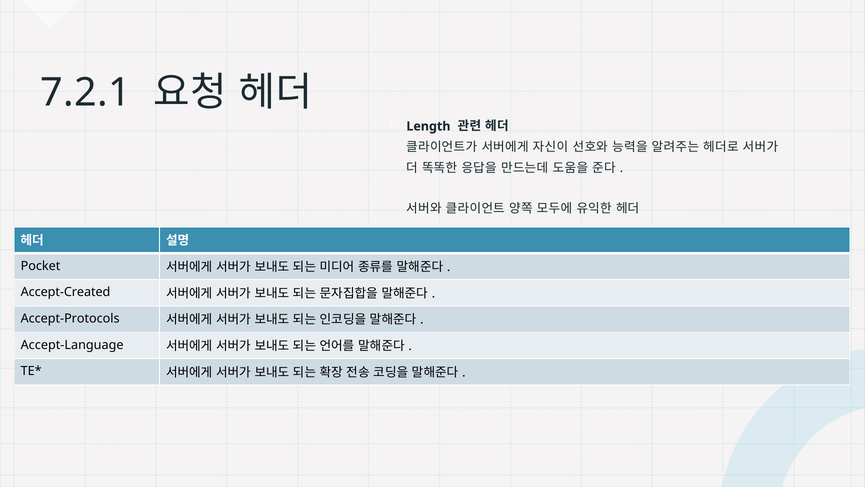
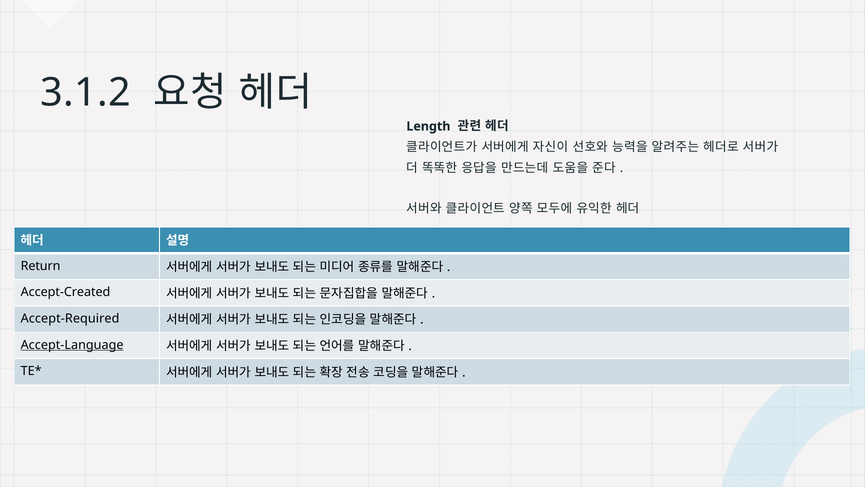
7.2.1: 7.2.1 -> 3.1.2
Pocket: Pocket -> Return
Accept-Protocols: Accept-Protocols -> Accept-Required
Accept-Language underline: none -> present
